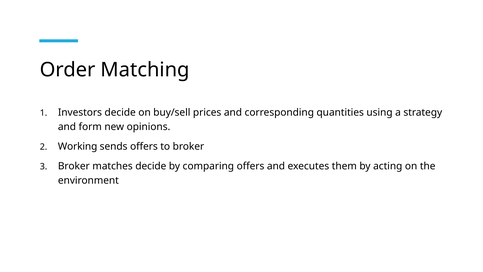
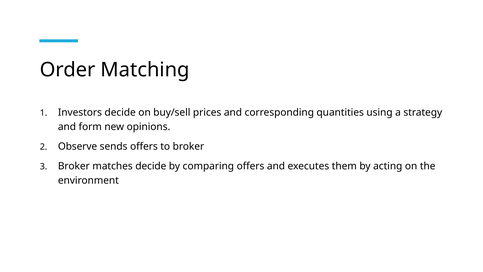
Working: Working -> Observe
